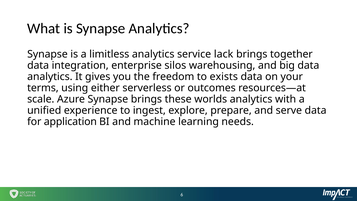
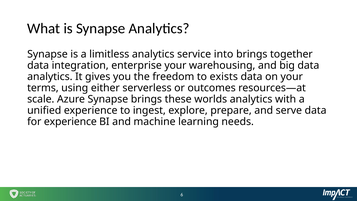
lack: lack -> into
enterprise silos: silos -> your
for application: application -> experience
